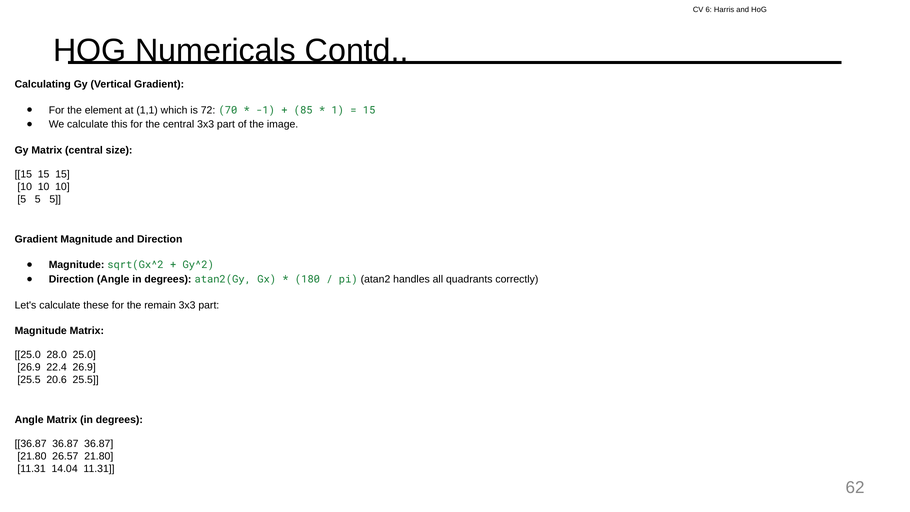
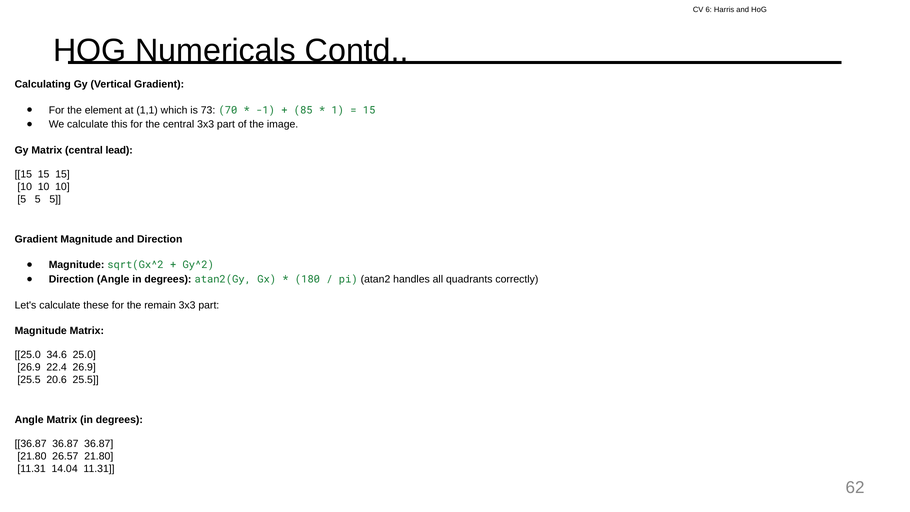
72: 72 -> 73
size: size -> lead
28.0: 28.0 -> 34.6
